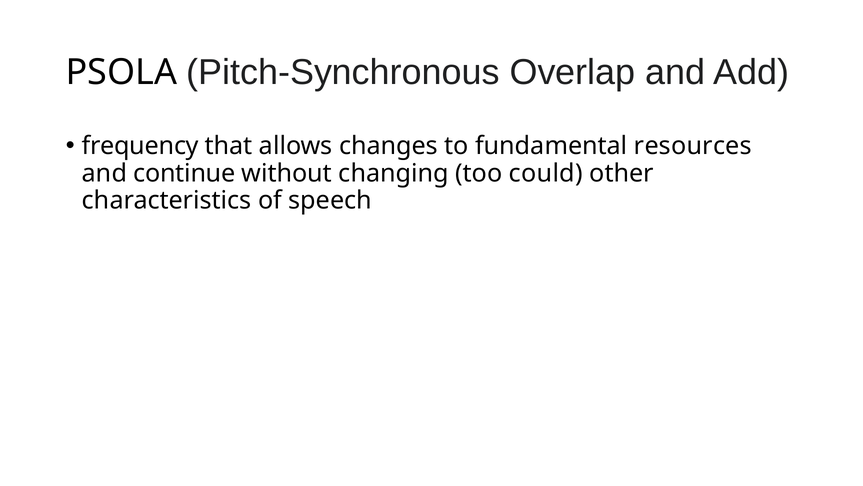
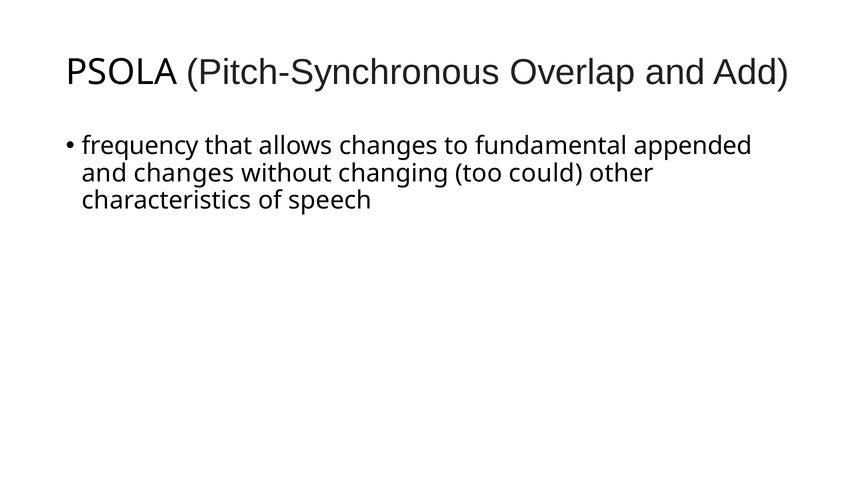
resources: resources -> appended
and continue: continue -> changes
